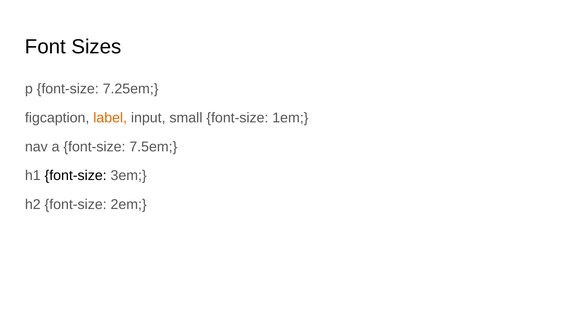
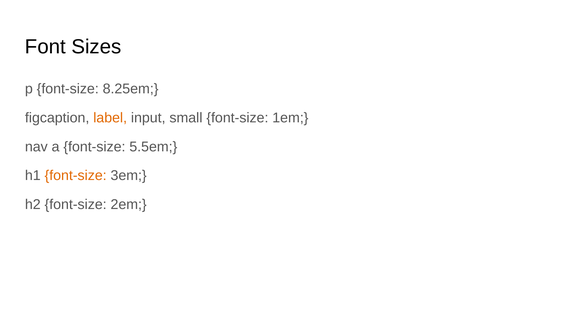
7.25em: 7.25em -> 8.25em
7.5em: 7.5em -> 5.5em
font-size at (76, 176) colour: black -> orange
